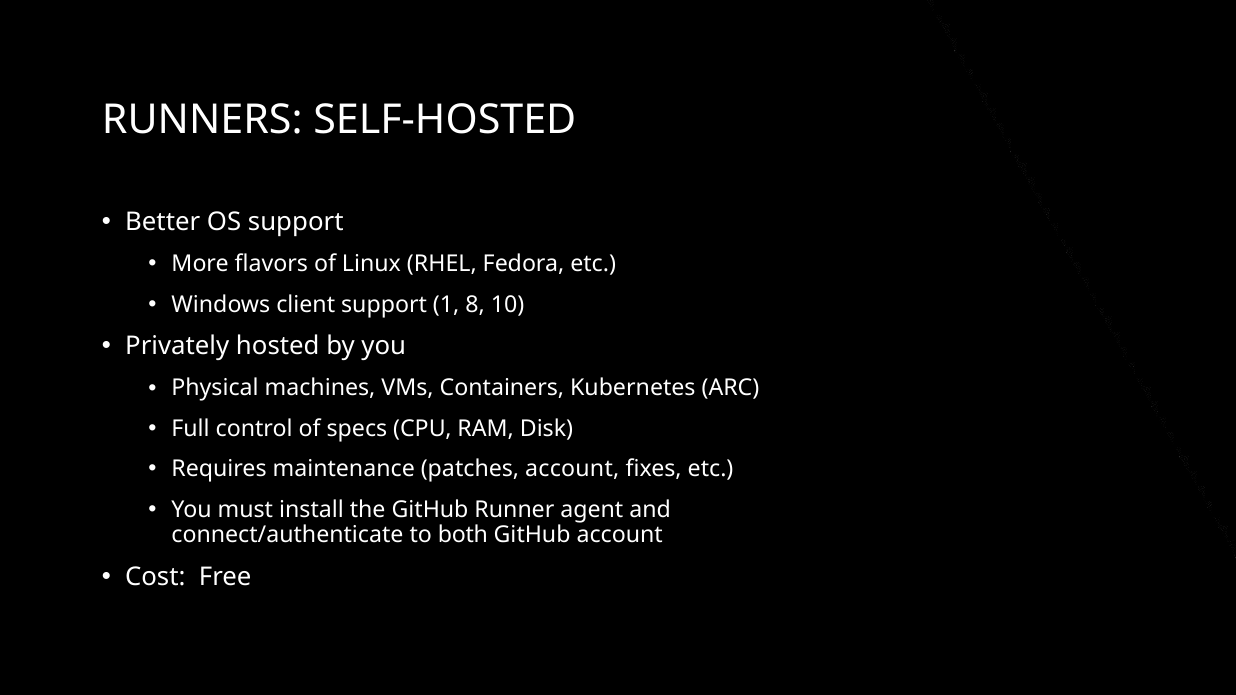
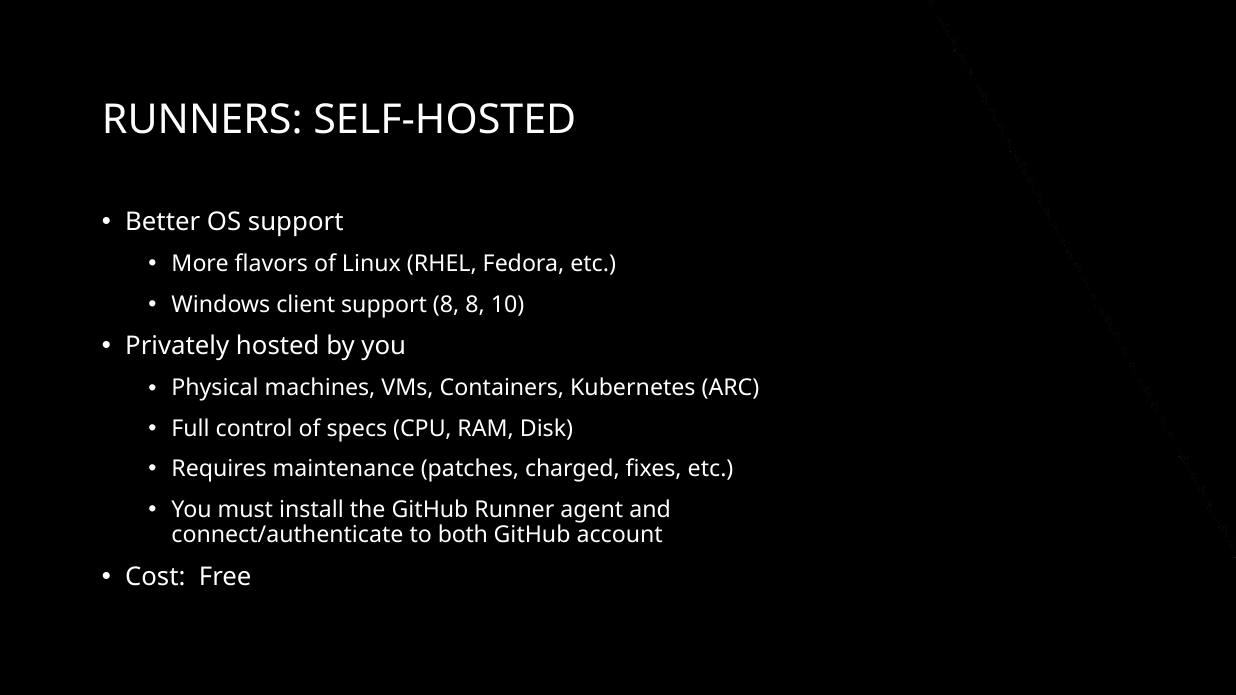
support 1: 1 -> 8
patches account: account -> charged
